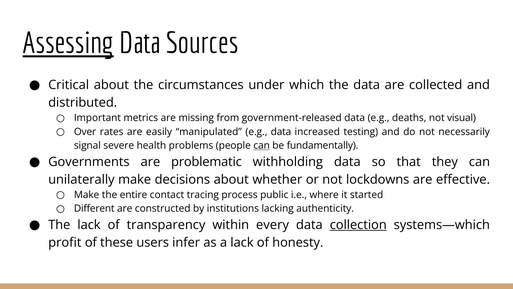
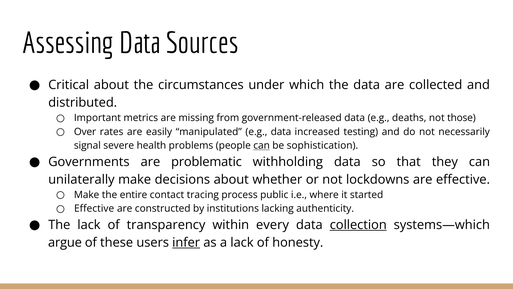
Assessing underline: present -> none
visual: visual -> those
fundamentally: fundamentally -> sophistication
Different at (94, 208): Different -> Effective
profit: profit -> argue
infer underline: none -> present
